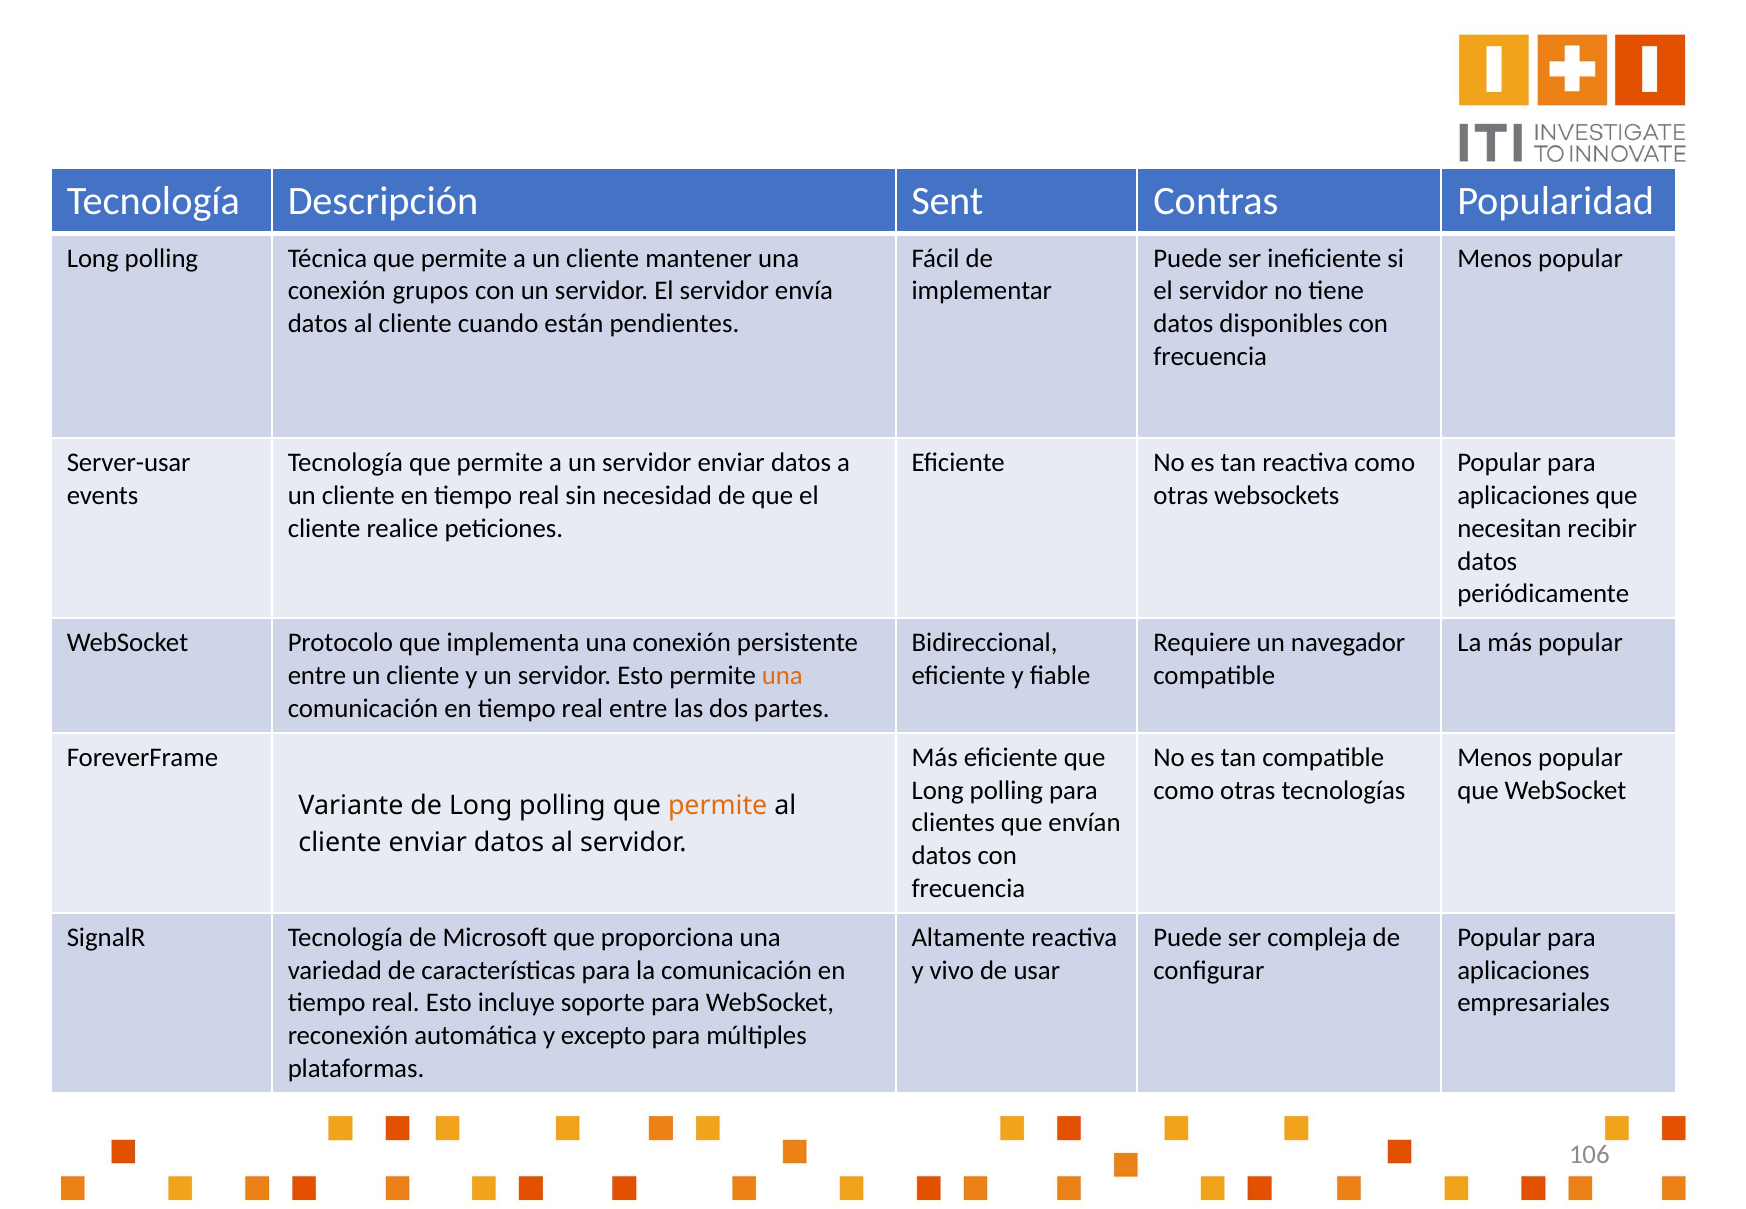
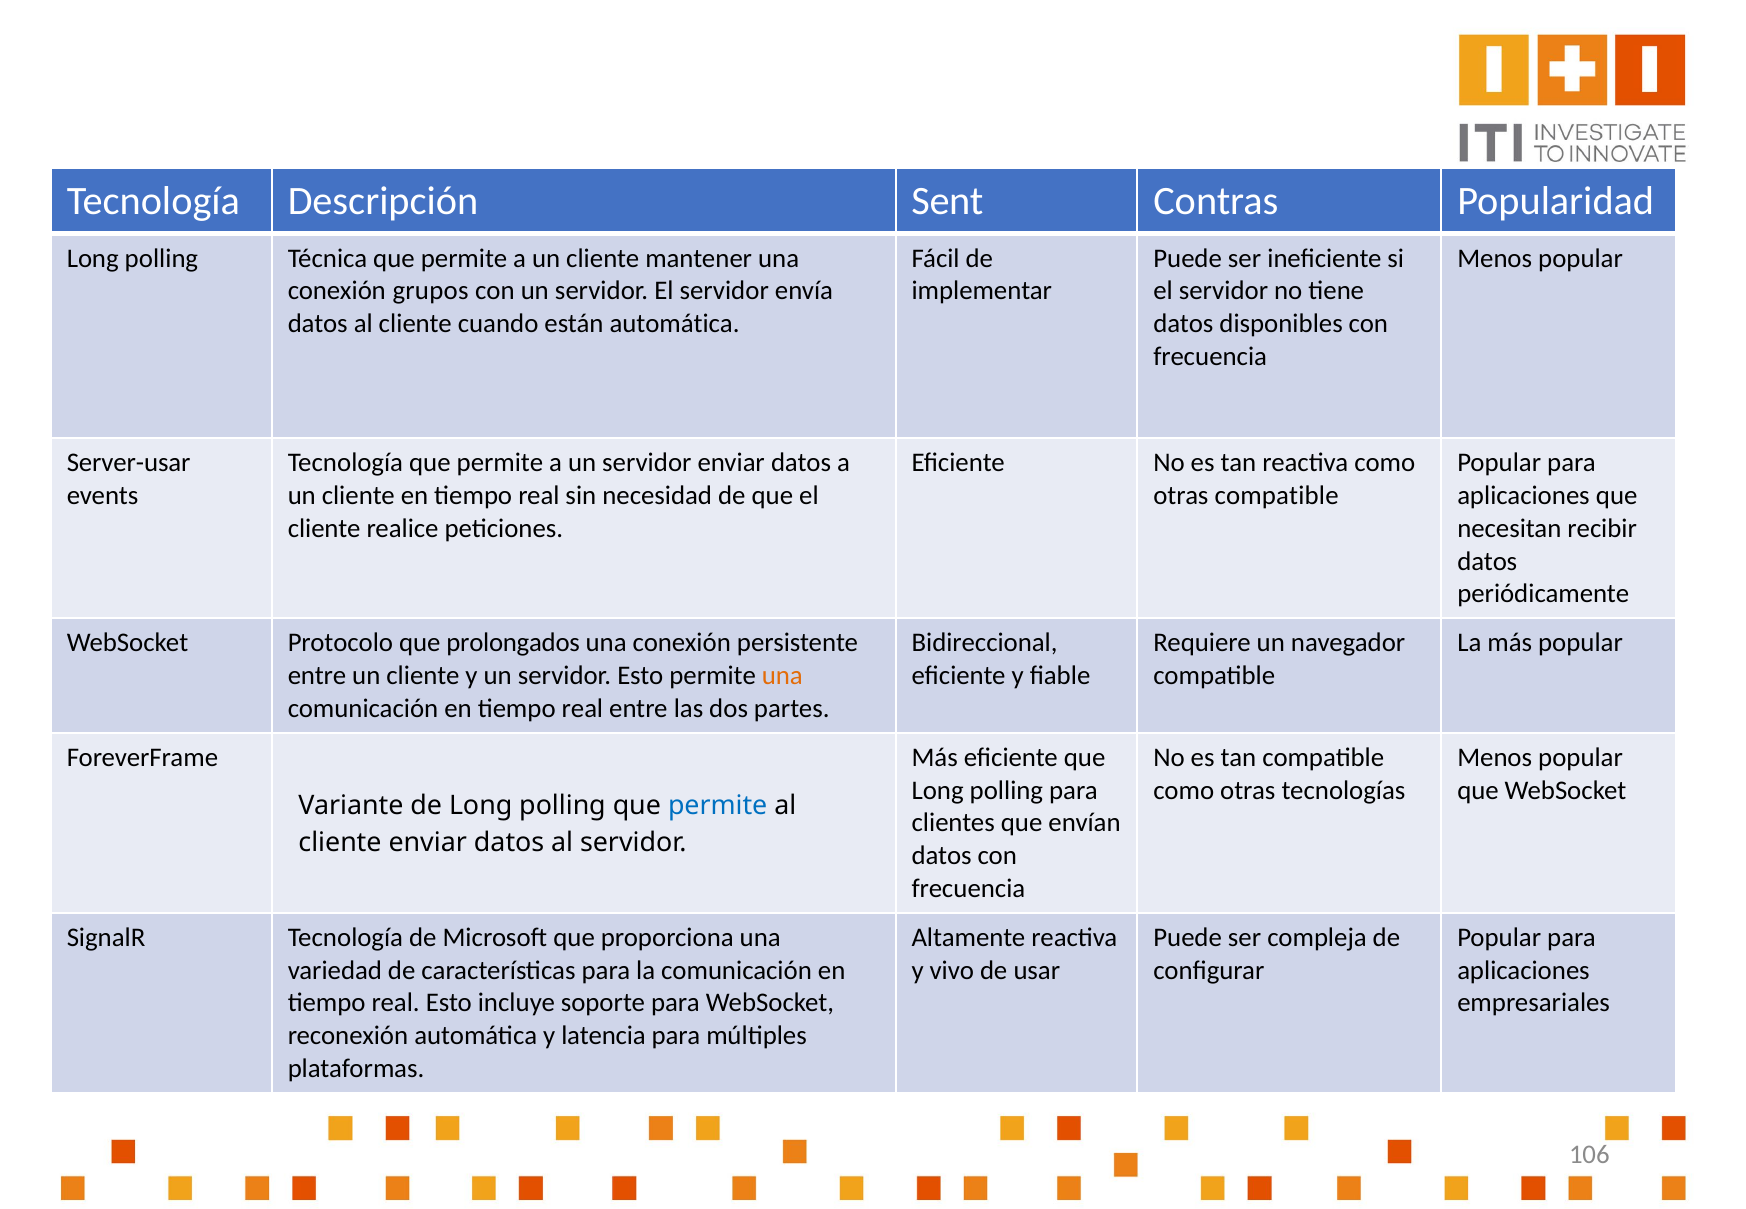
están pendientes: pendientes -> automática
otras websockets: websockets -> compatible
implementa: implementa -> prolongados
permite at (718, 806) colour: orange -> blue
excepto: excepto -> latencia
